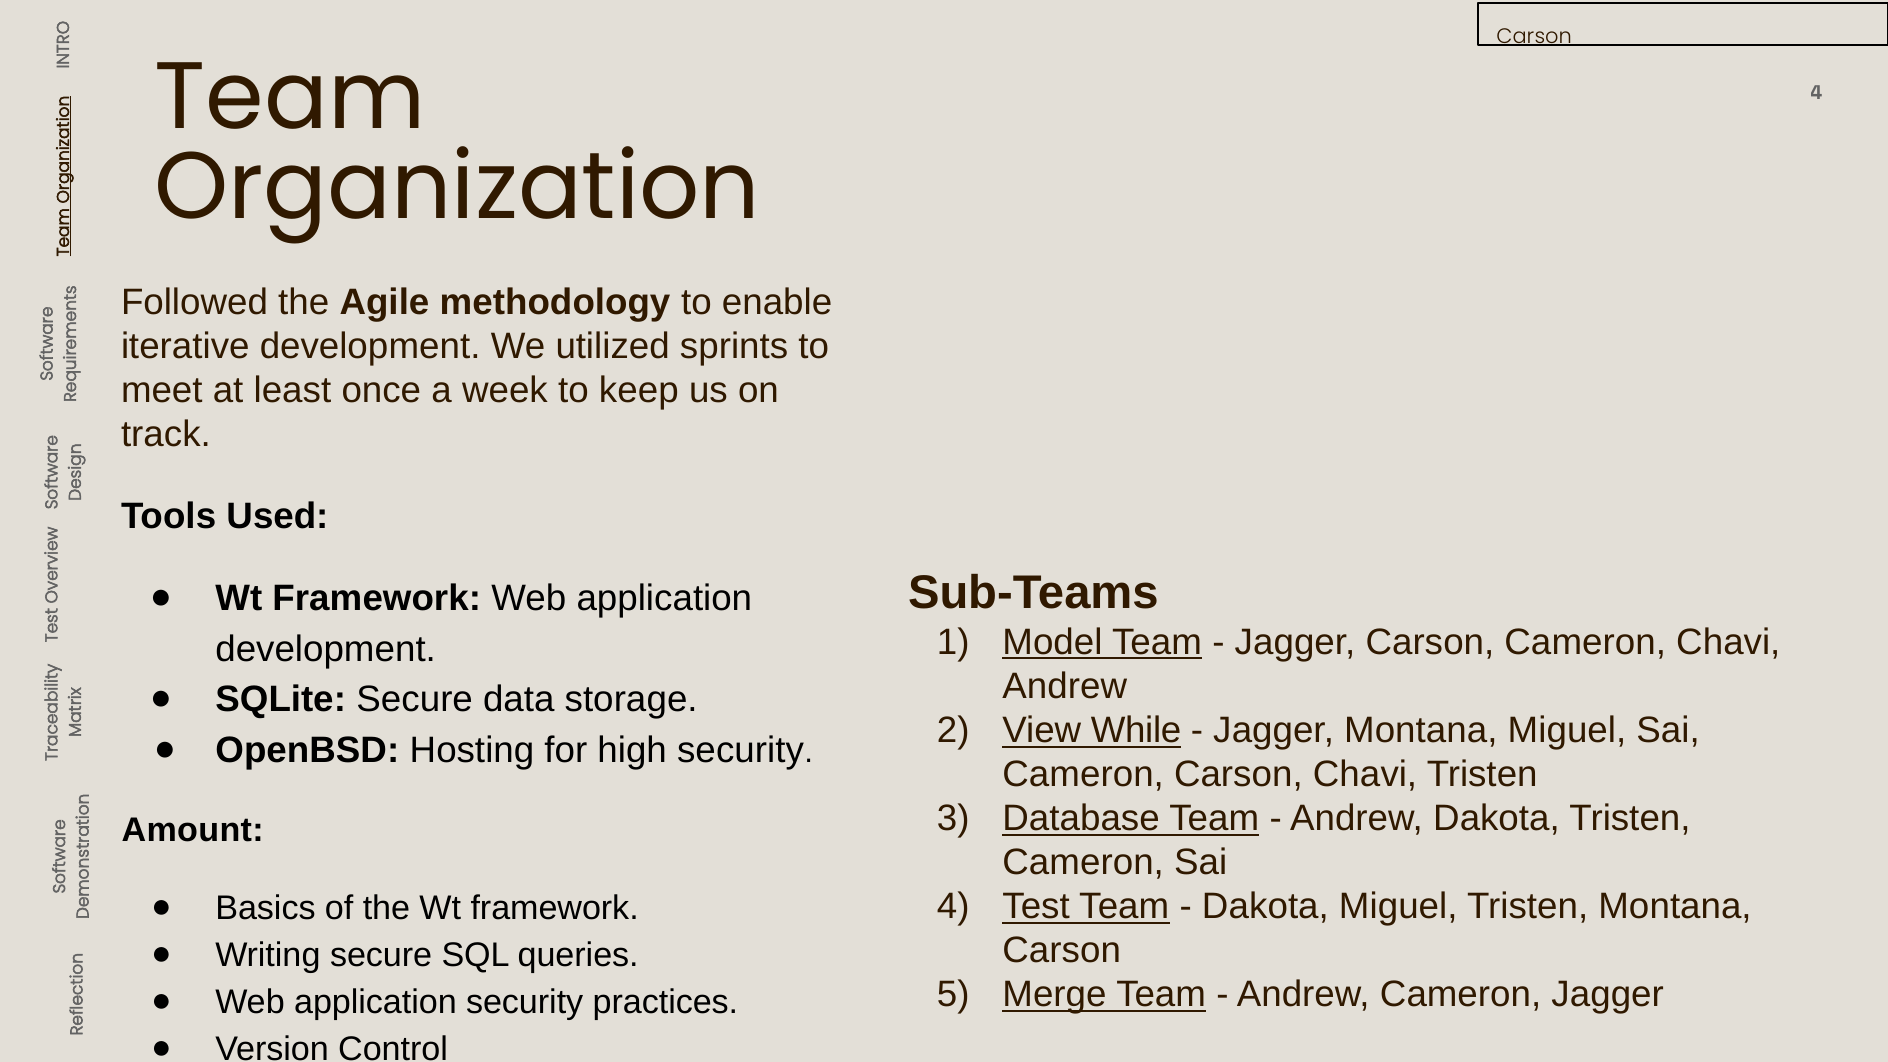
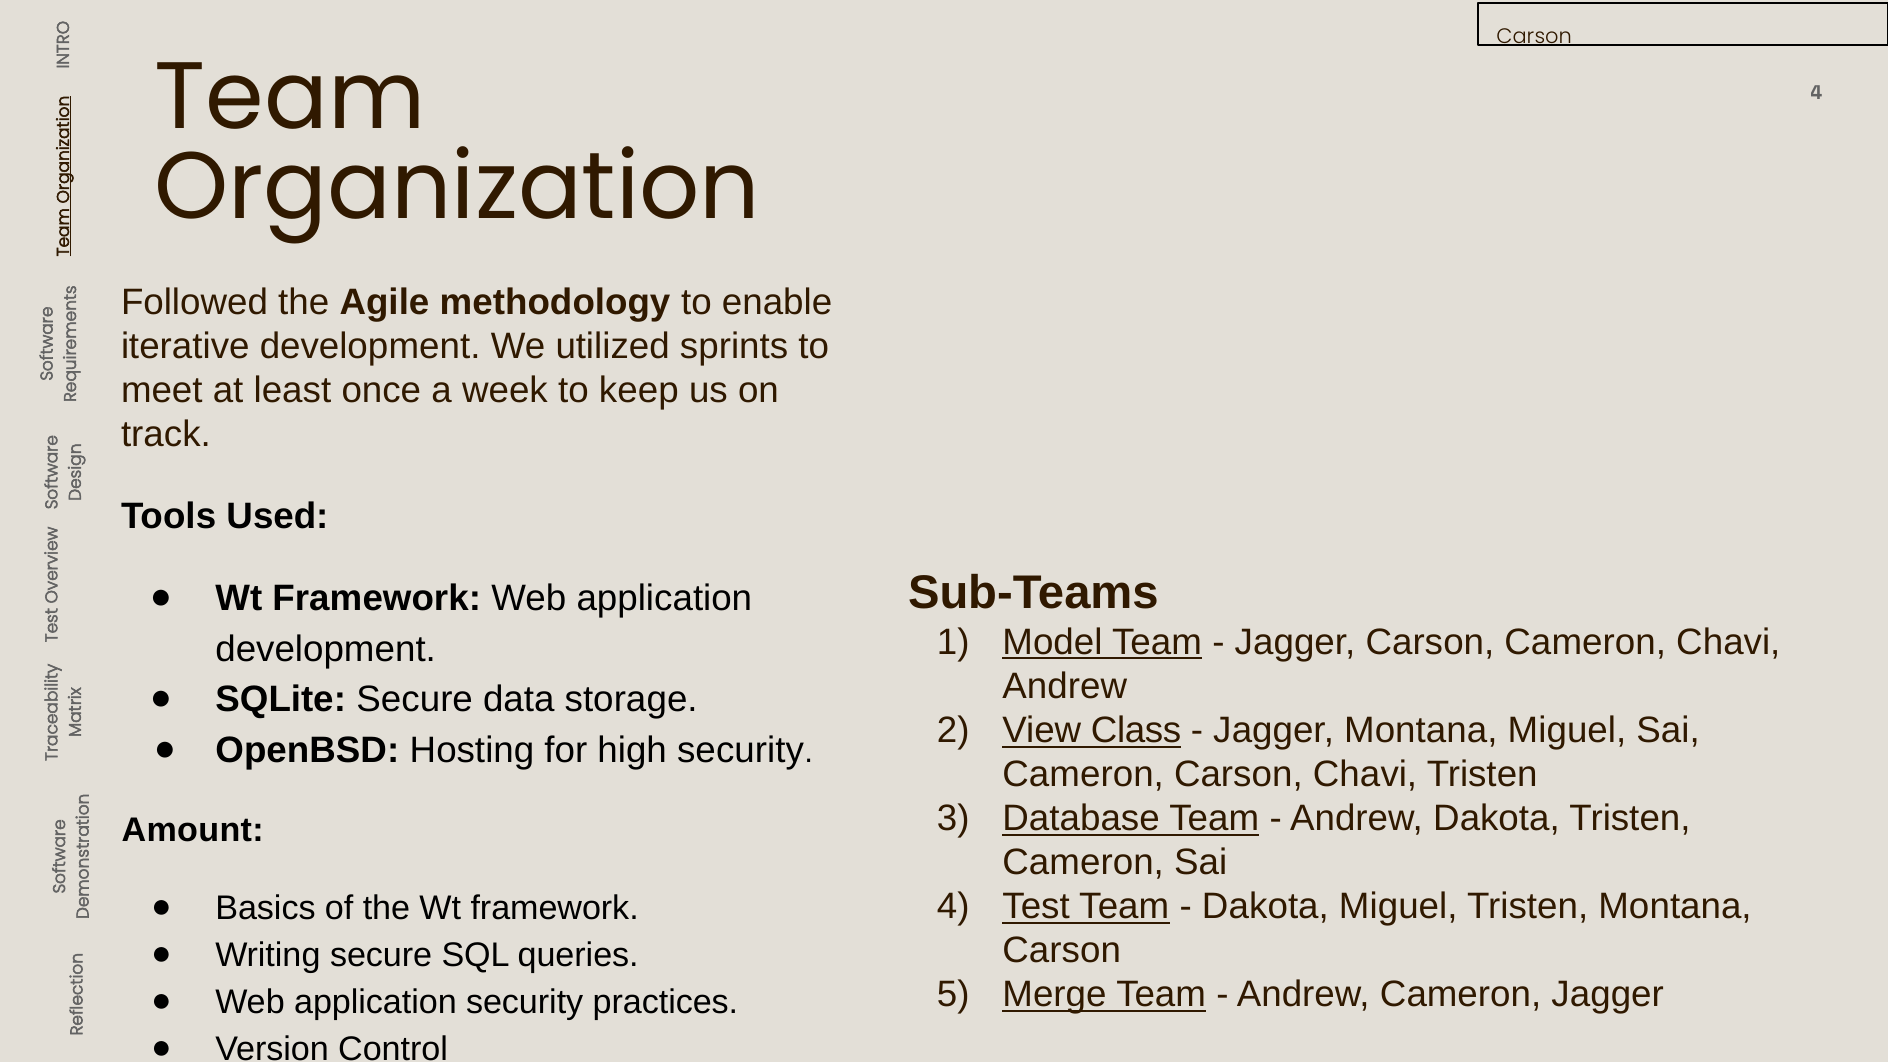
While: While -> Class
